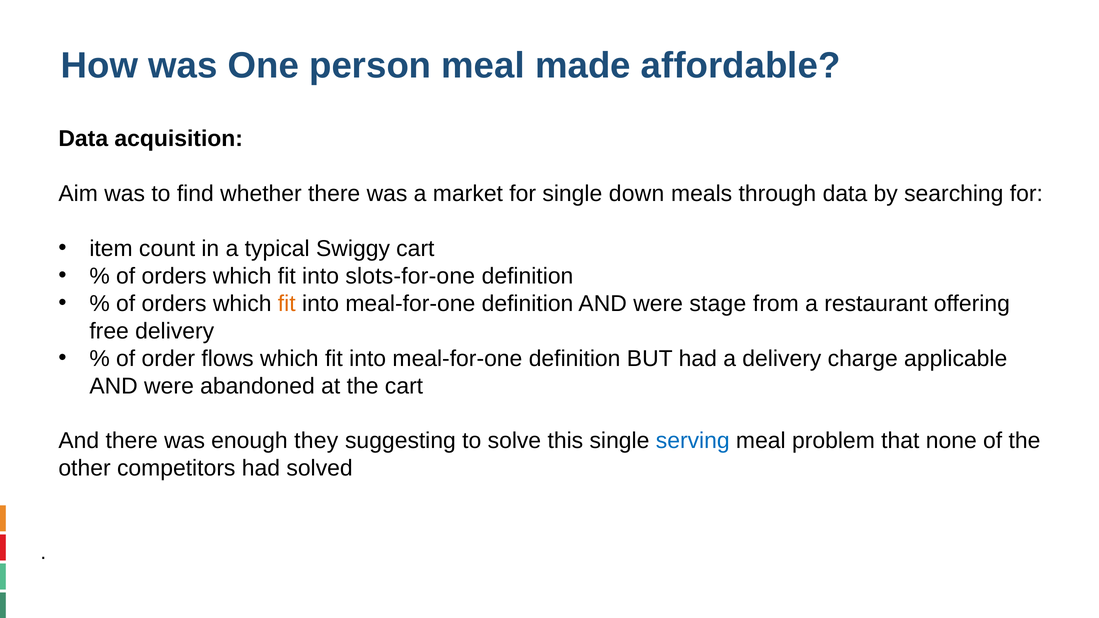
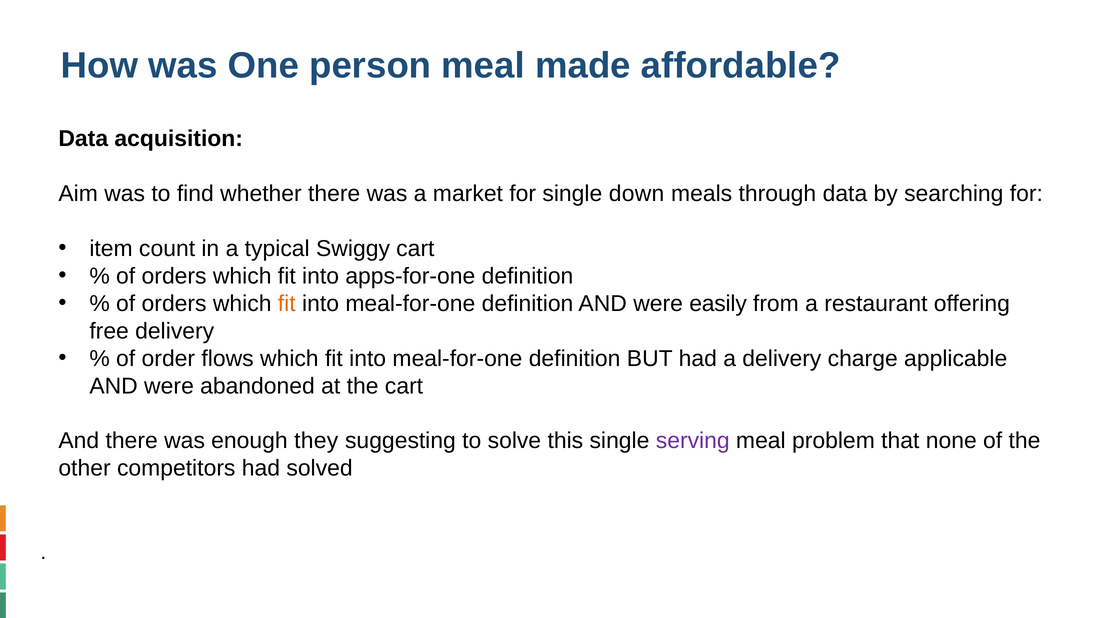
slots-for-one: slots-for-one -> apps-for-one
stage: stage -> easily
serving colour: blue -> purple
